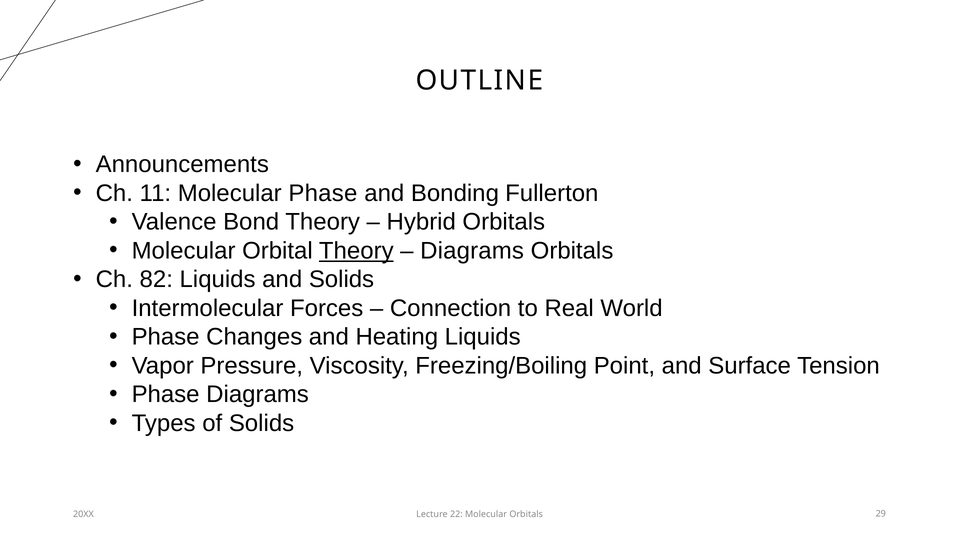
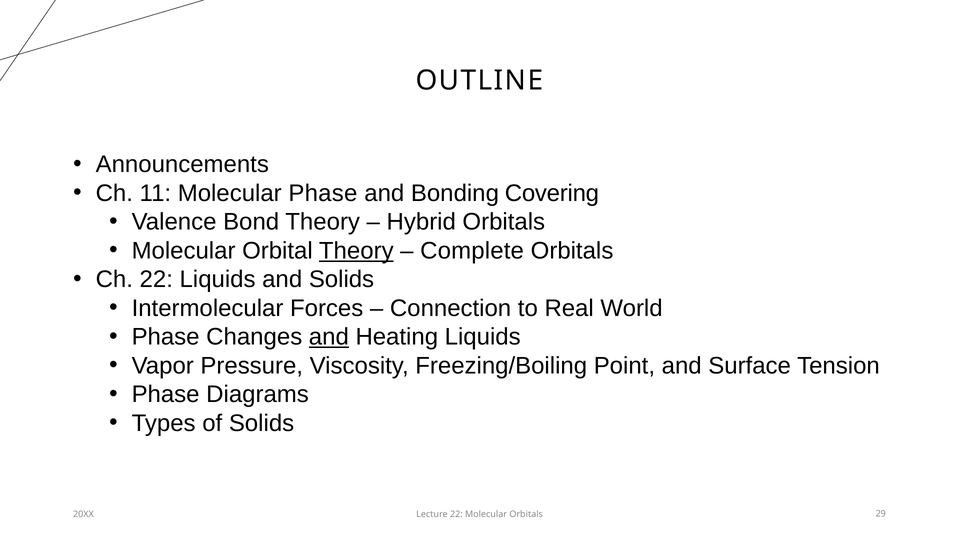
Fullerton: Fullerton -> Covering
Diagrams at (472, 251): Diagrams -> Complete
Ch 82: 82 -> 22
and at (329, 337) underline: none -> present
